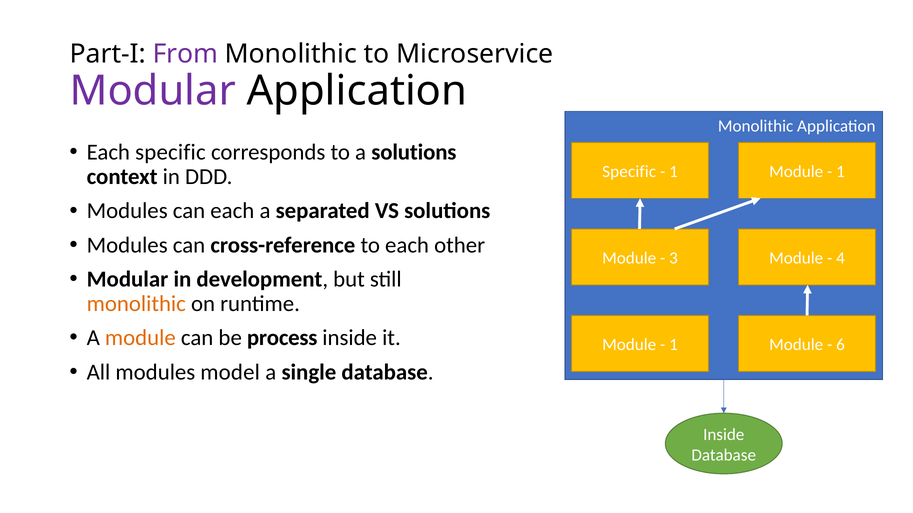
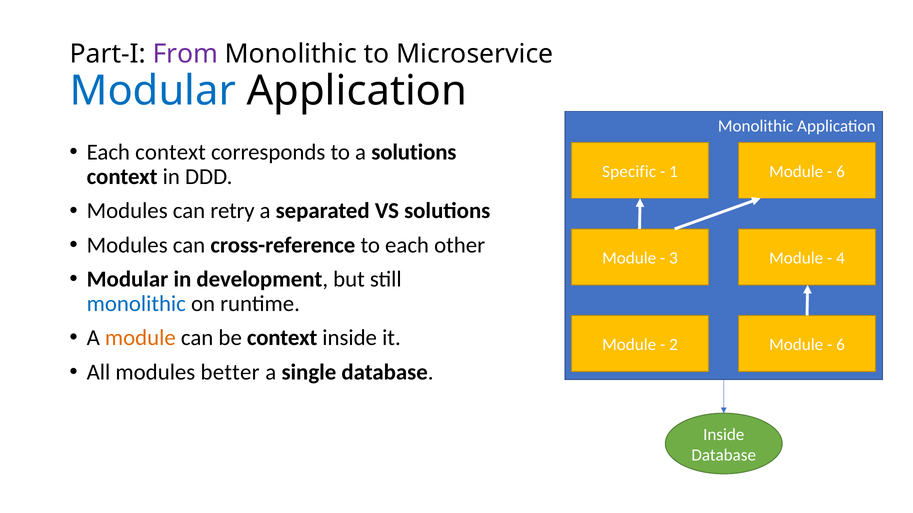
Modular at (153, 91) colour: purple -> blue
Each specific: specific -> context
1 at (840, 172): 1 -> 6
can each: each -> retry
monolithic at (136, 304) colour: orange -> blue
be process: process -> context
1 at (673, 345): 1 -> 2
model: model -> better
